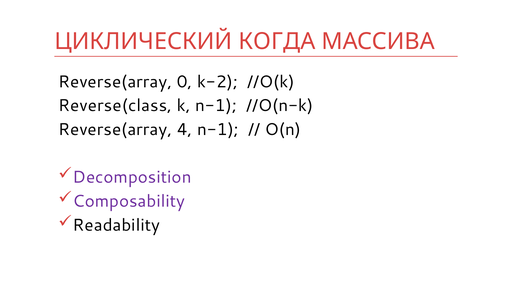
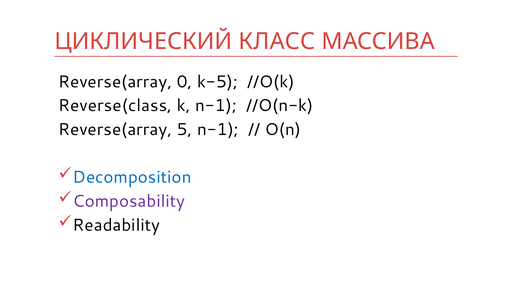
КОГДА: КОГДА -> КЛАСС
k-2: k-2 -> k-5
4: 4 -> 5
Decomposition colour: purple -> blue
